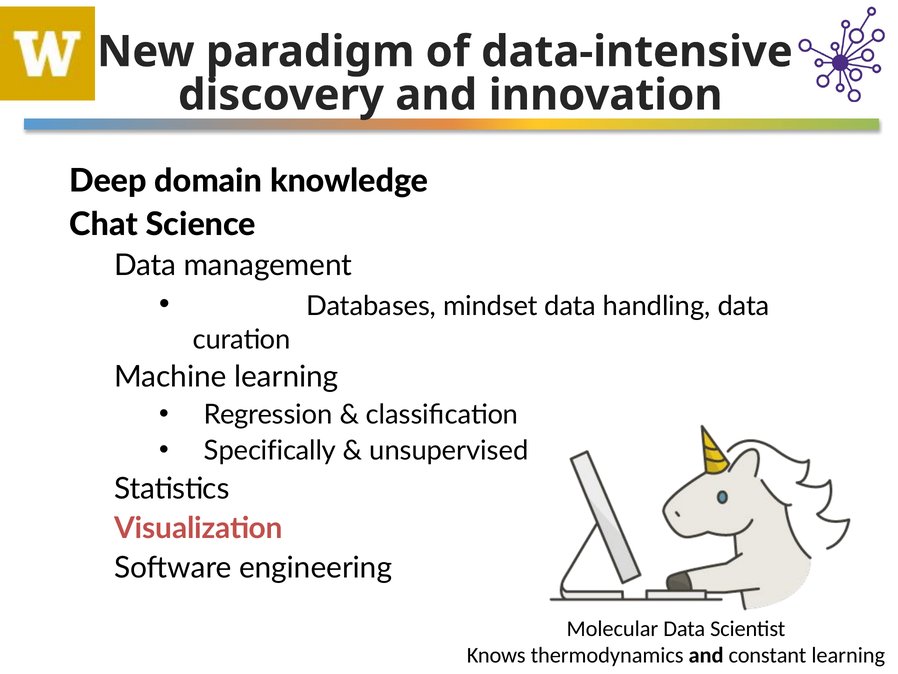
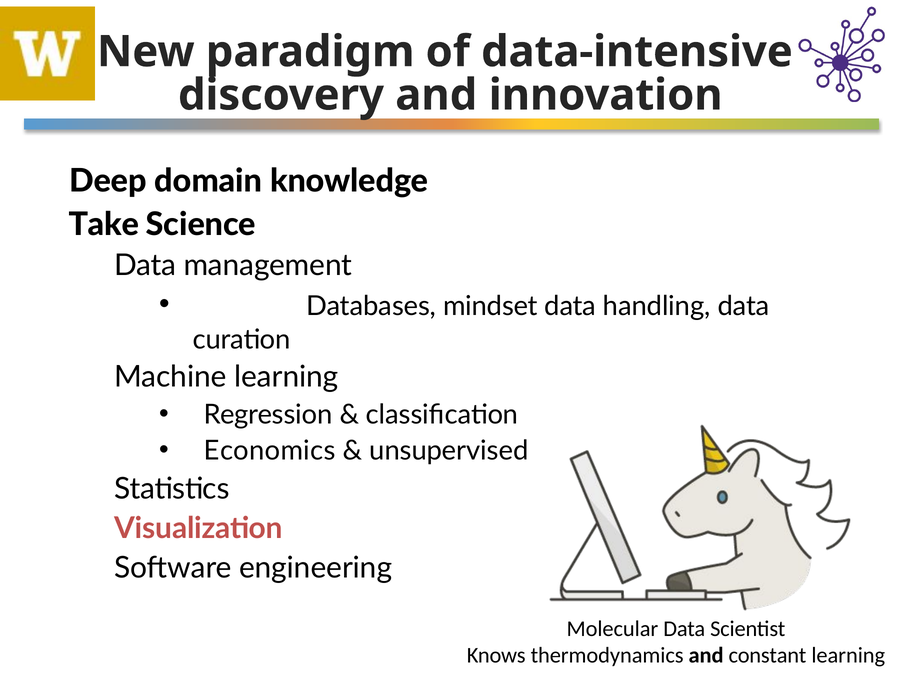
Chat: Chat -> Take
Specifically: Specifically -> Economics
